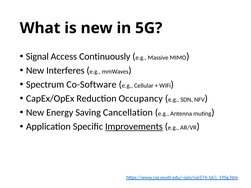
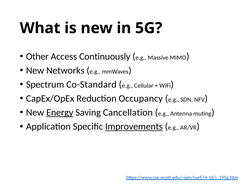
Signal: Signal -> Other
Interferes: Interferes -> Networks
Co-Software: Co-Software -> Co-Standard
Energy underline: none -> present
